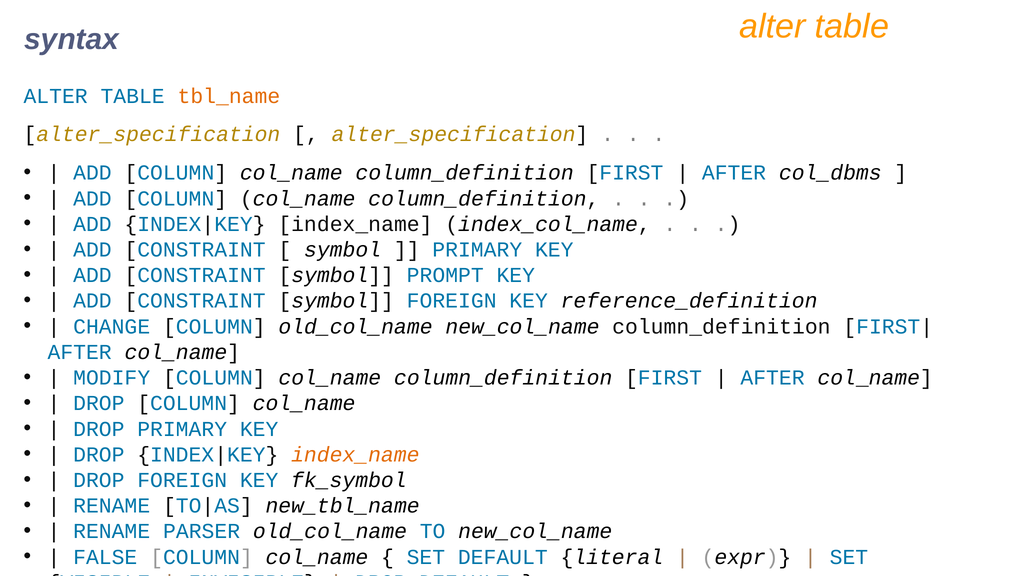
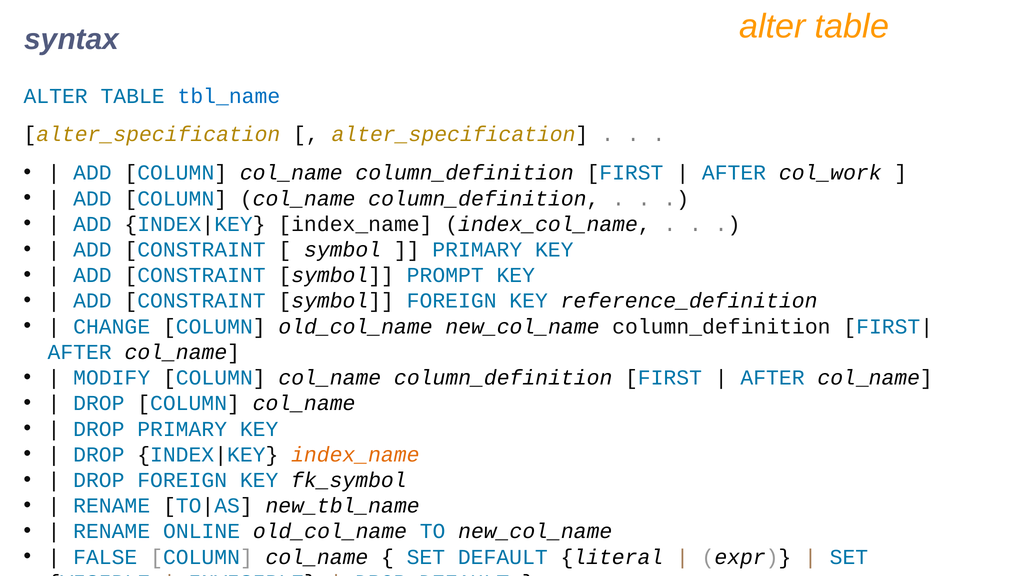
tbl_name colour: orange -> blue
col_dbms: col_dbms -> col_work
PARSER: PARSER -> ONLINE
